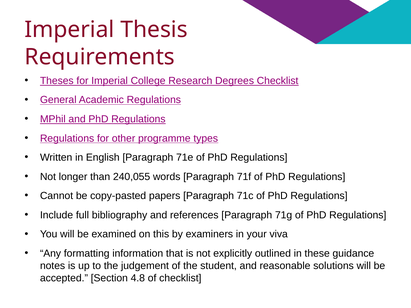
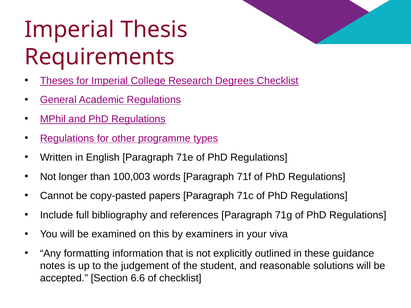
240,055: 240,055 -> 100,003
4.8: 4.8 -> 6.6
